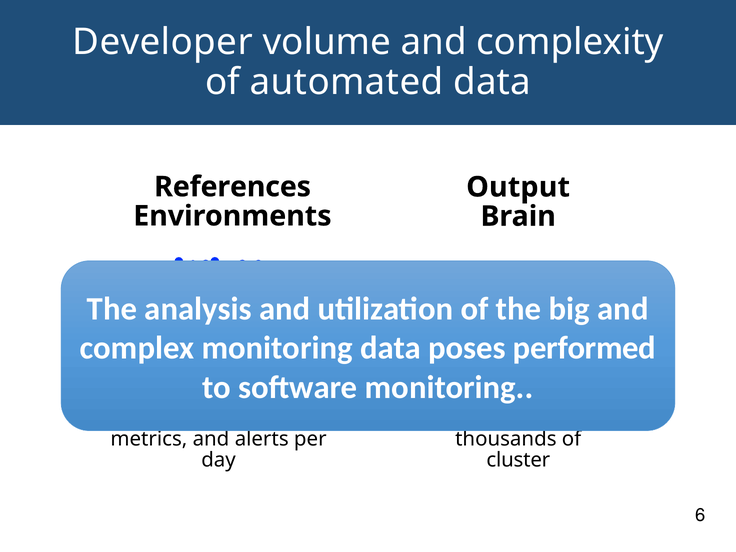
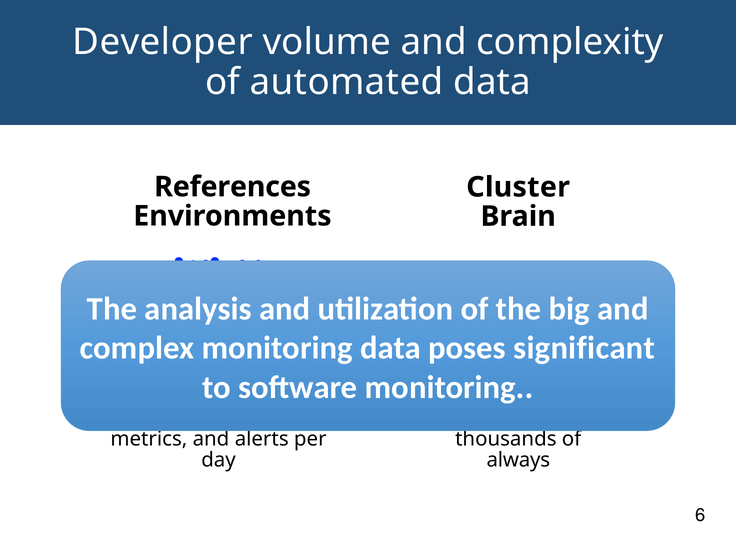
Output: Output -> Cluster
performed: performed -> significant
cluster: cluster -> always
